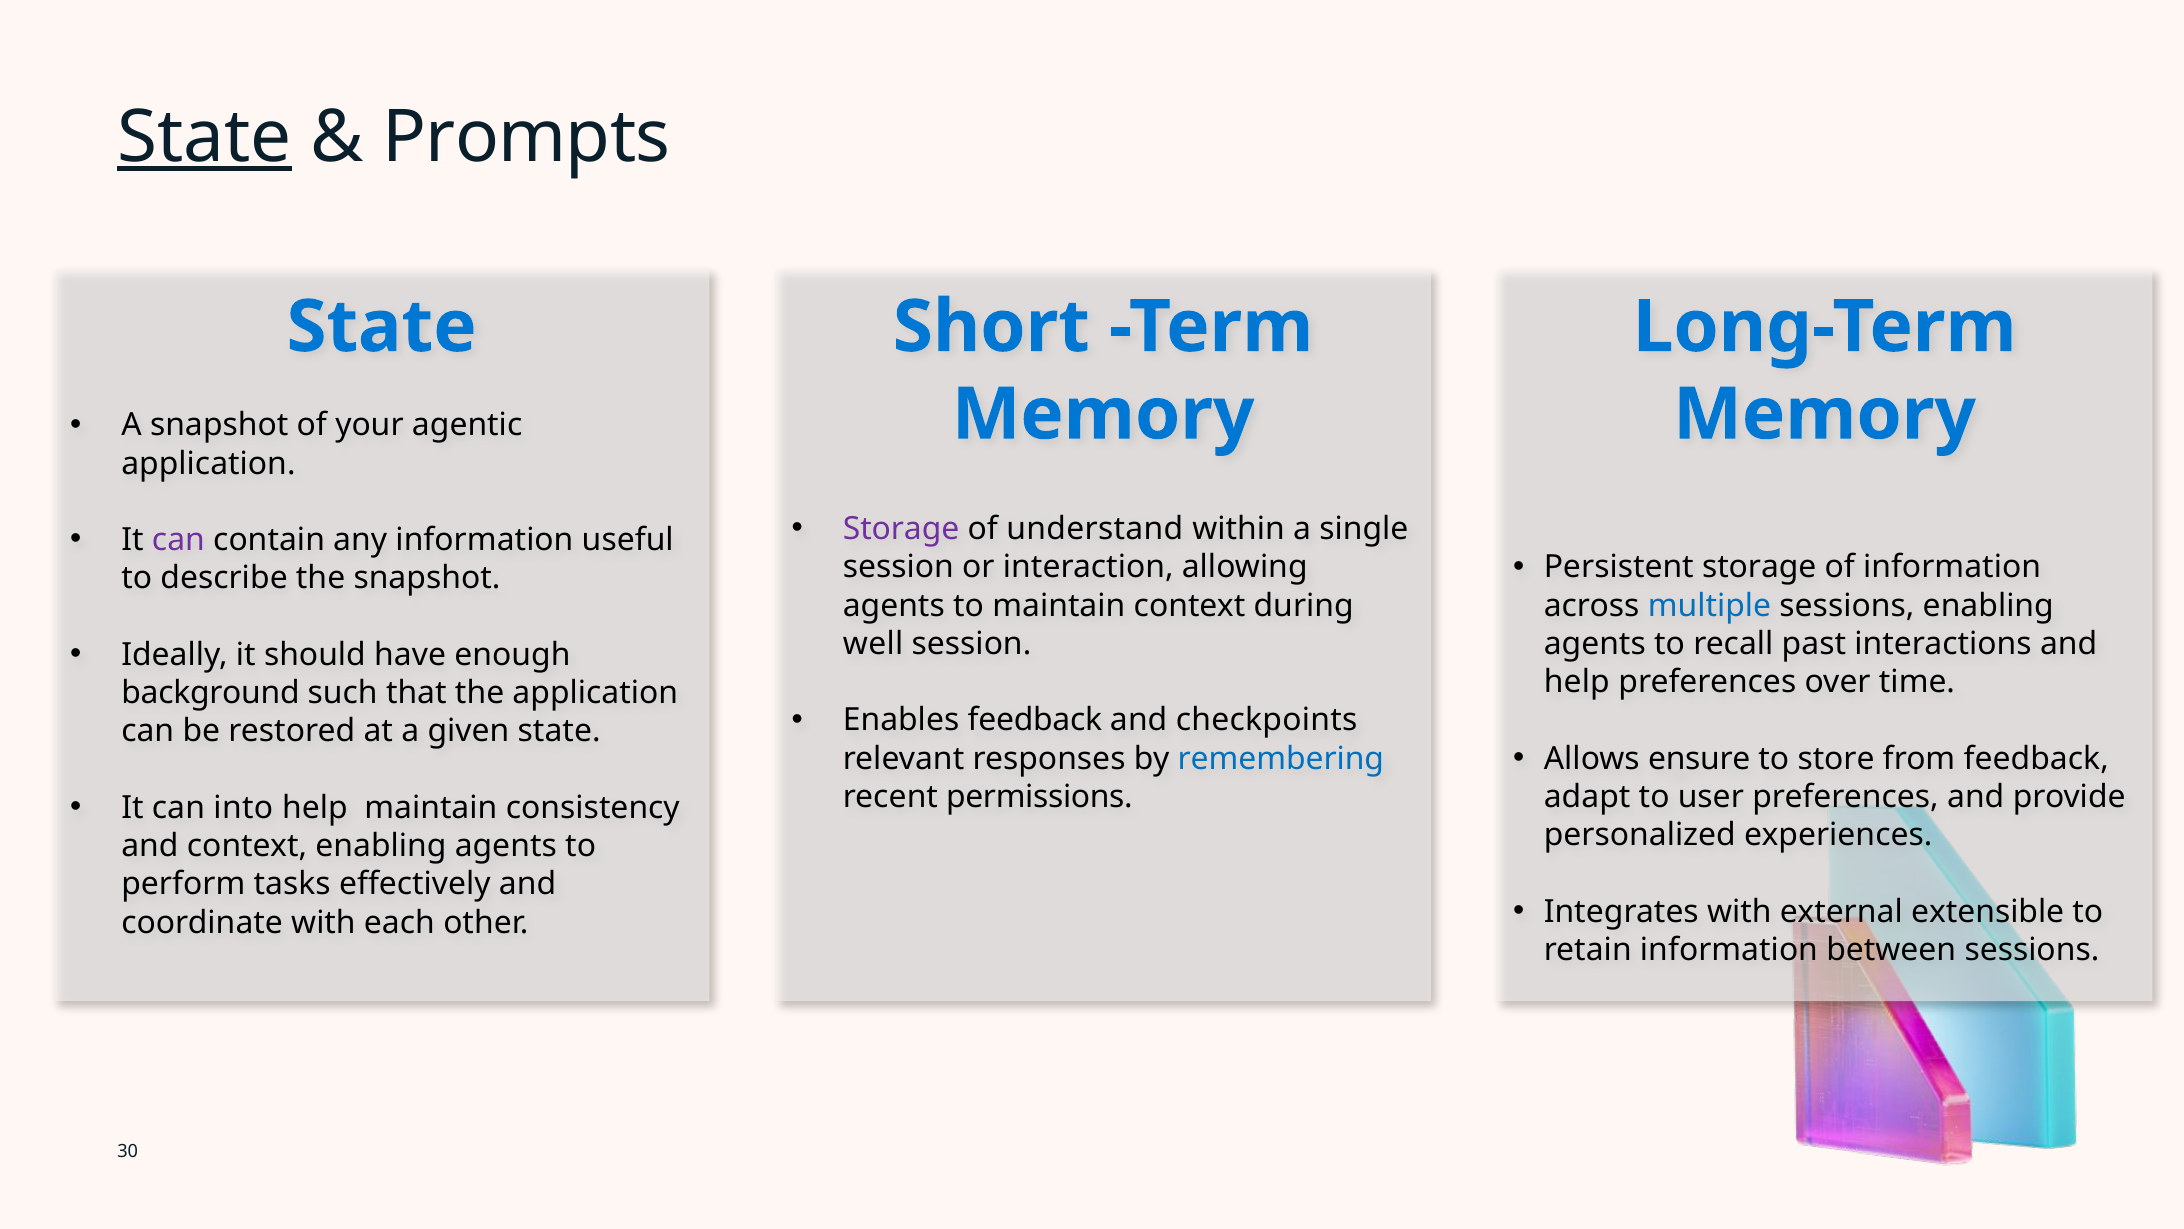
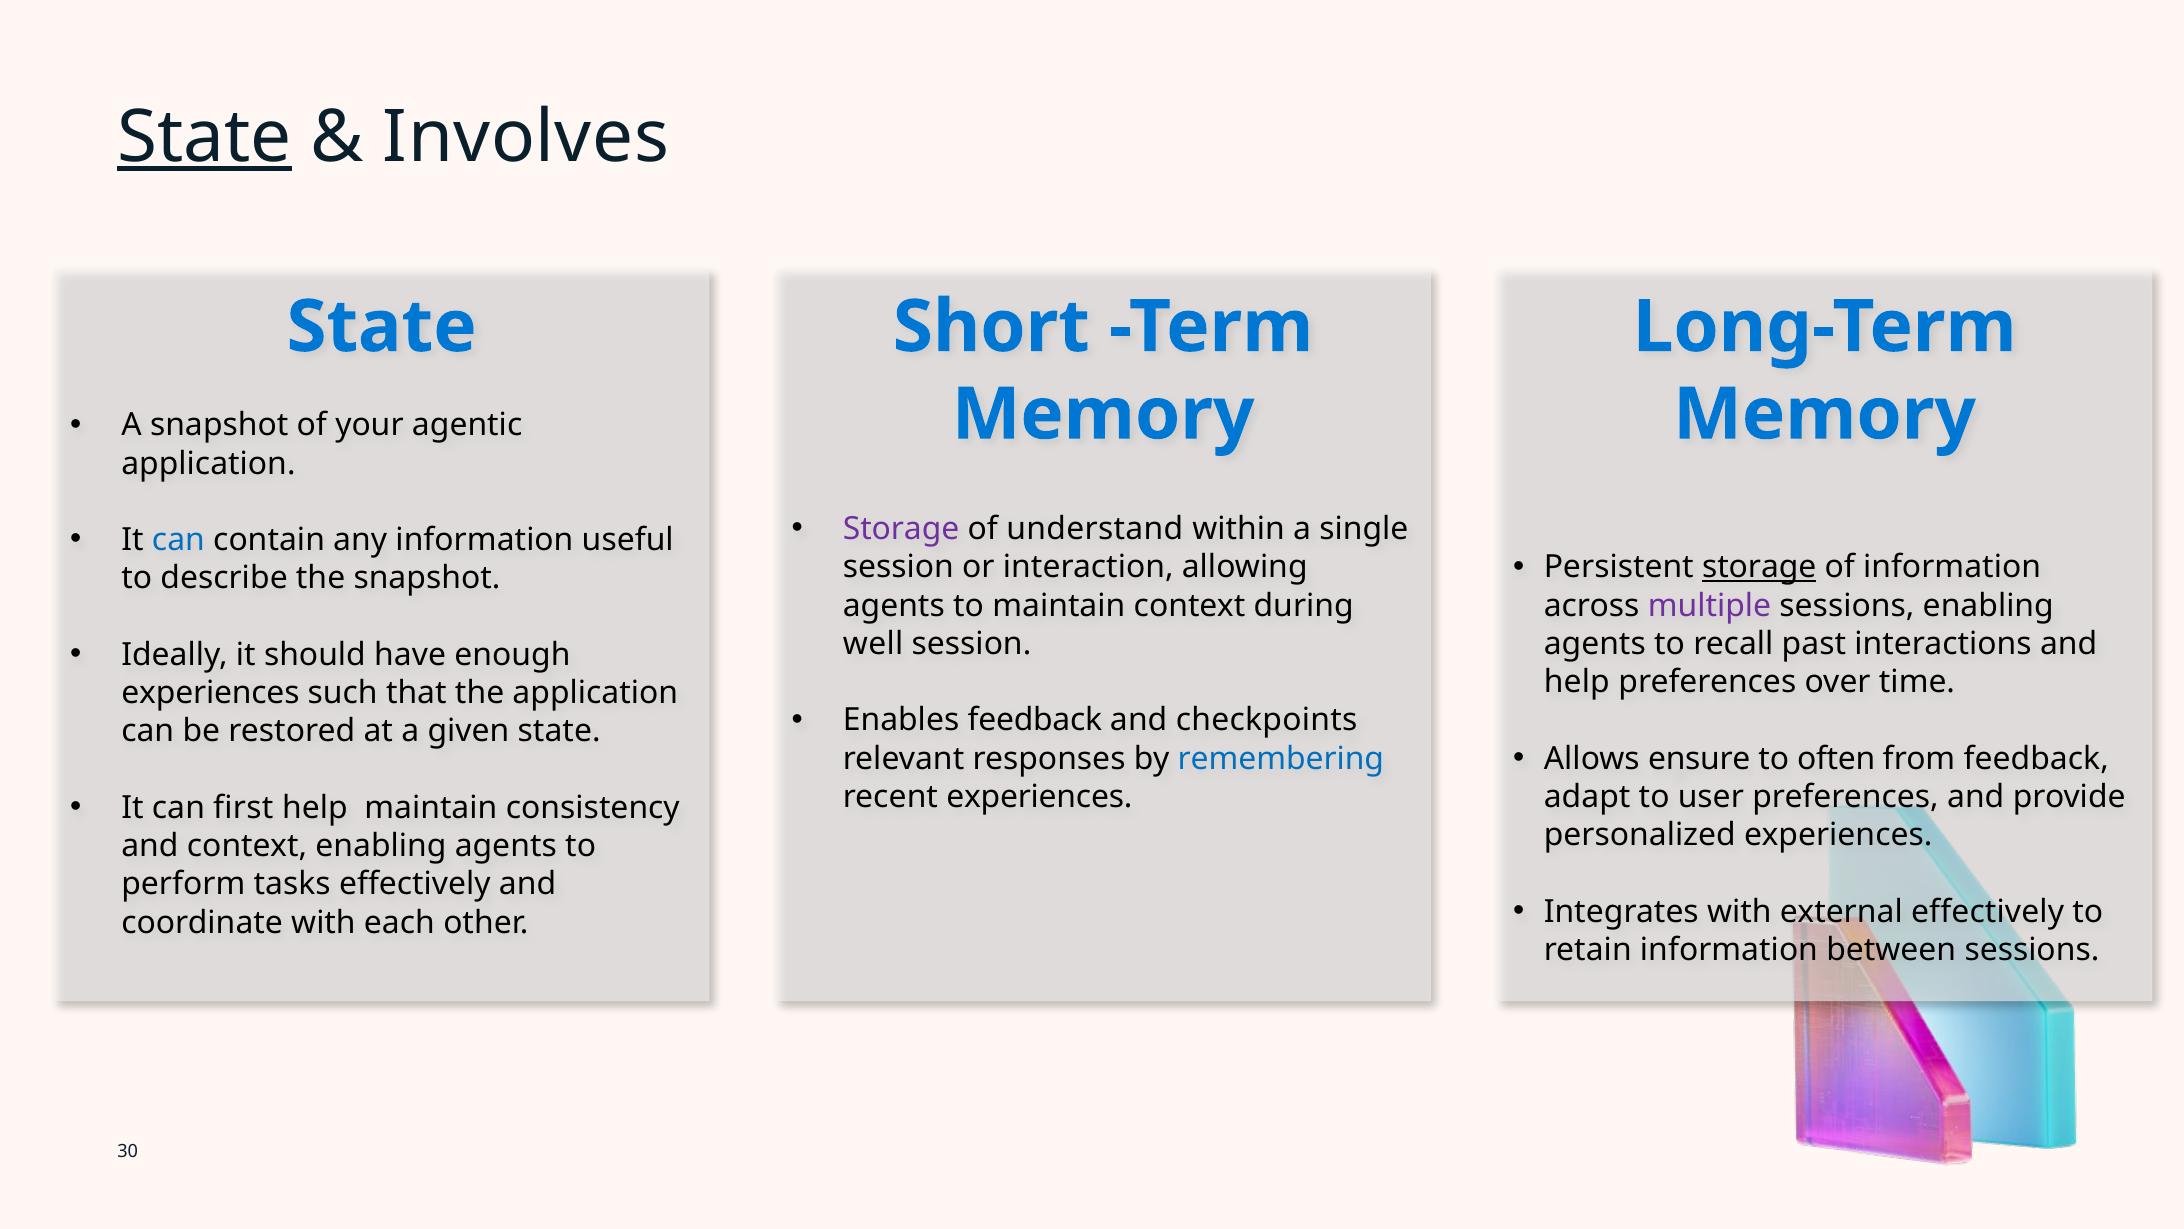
Prompts: Prompts -> Involves
can at (178, 540) colour: purple -> blue
storage at (1759, 567) underline: none -> present
multiple colour: blue -> purple
background at (211, 693): background -> experiences
store: store -> often
recent permissions: permissions -> experiences
into: into -> first
external extensible: extensible -> effectively
